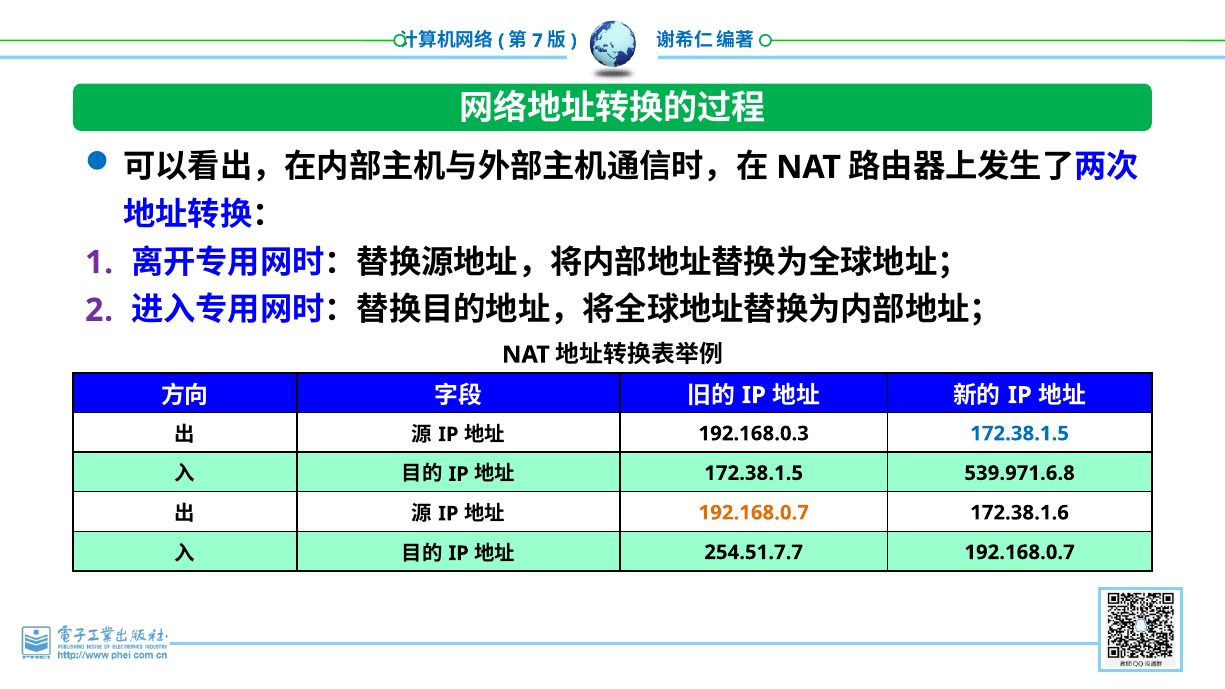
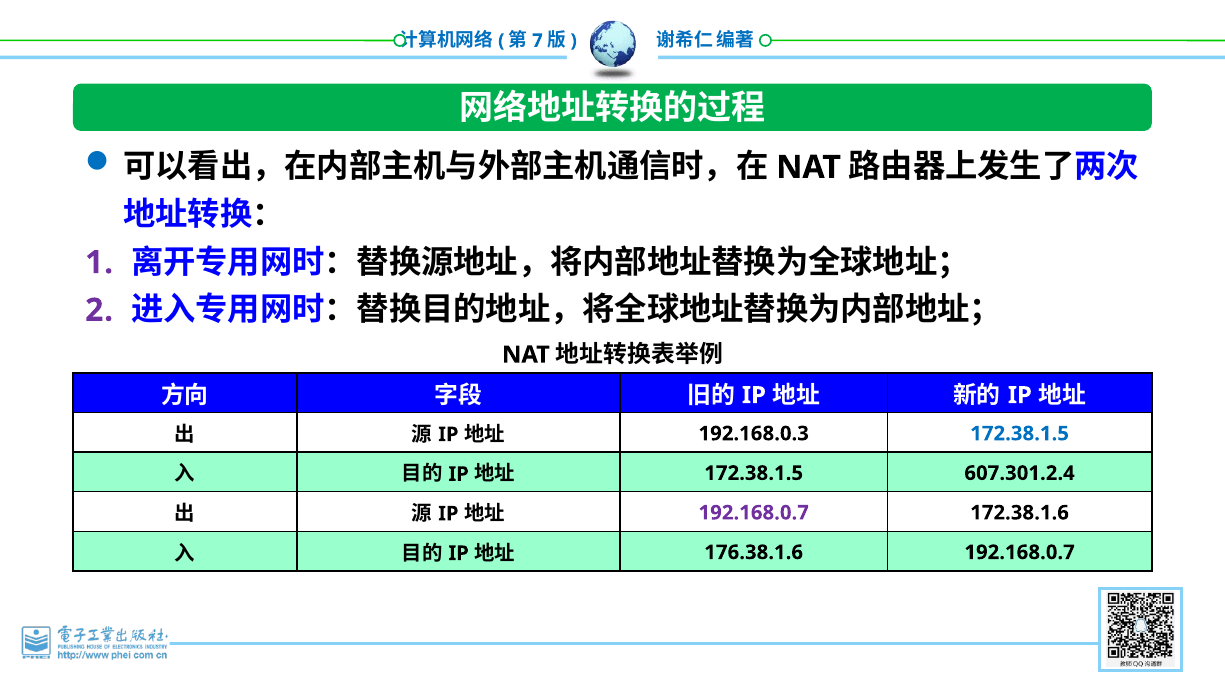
539.971.6.8: 539.971.6.8 -> 607.301.2.4
192.168.0.7 at (754, 513) colour: orange -> purple
254.51.7.7: 254.51.7.7 -> 176.38.1.6
